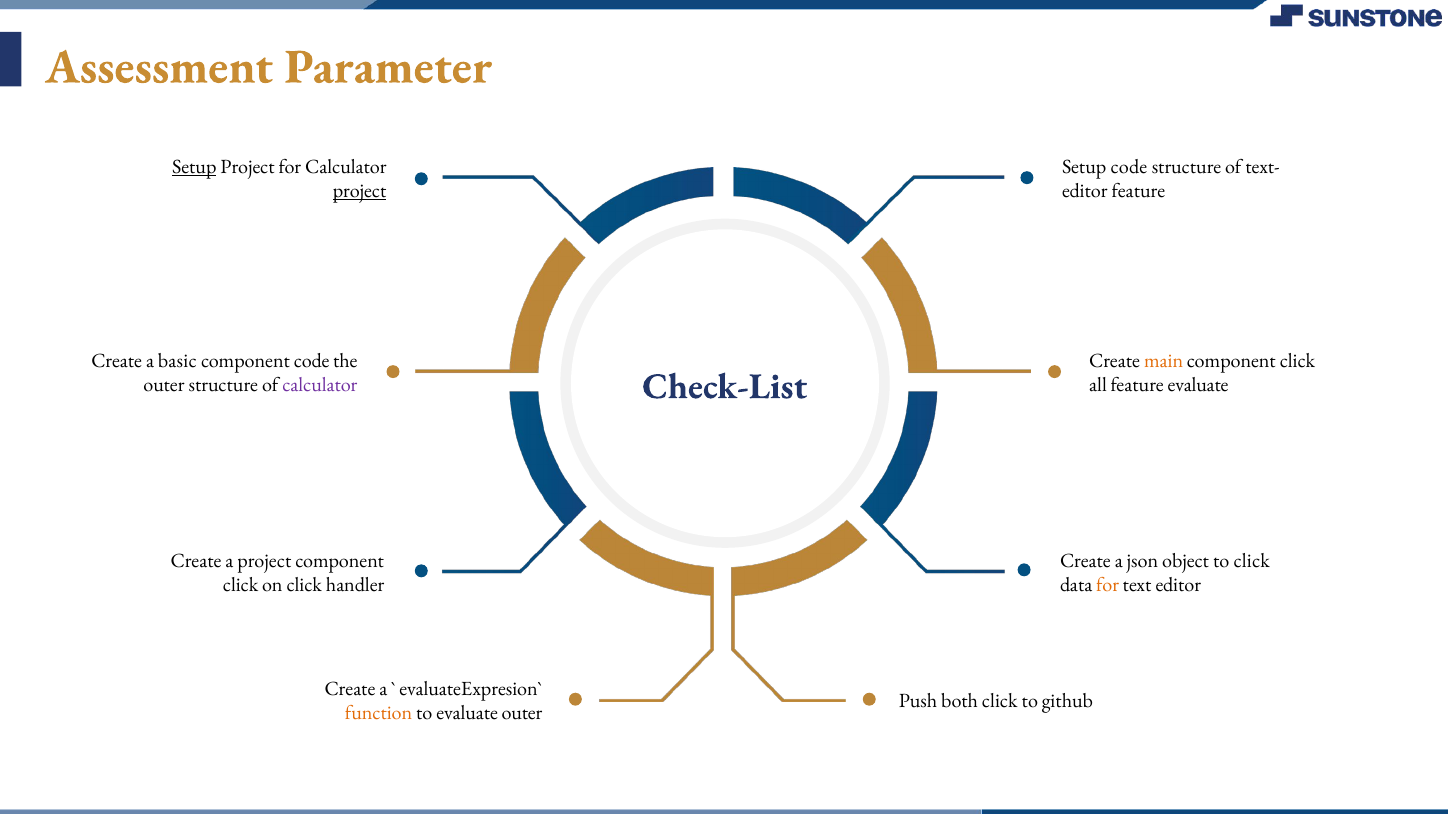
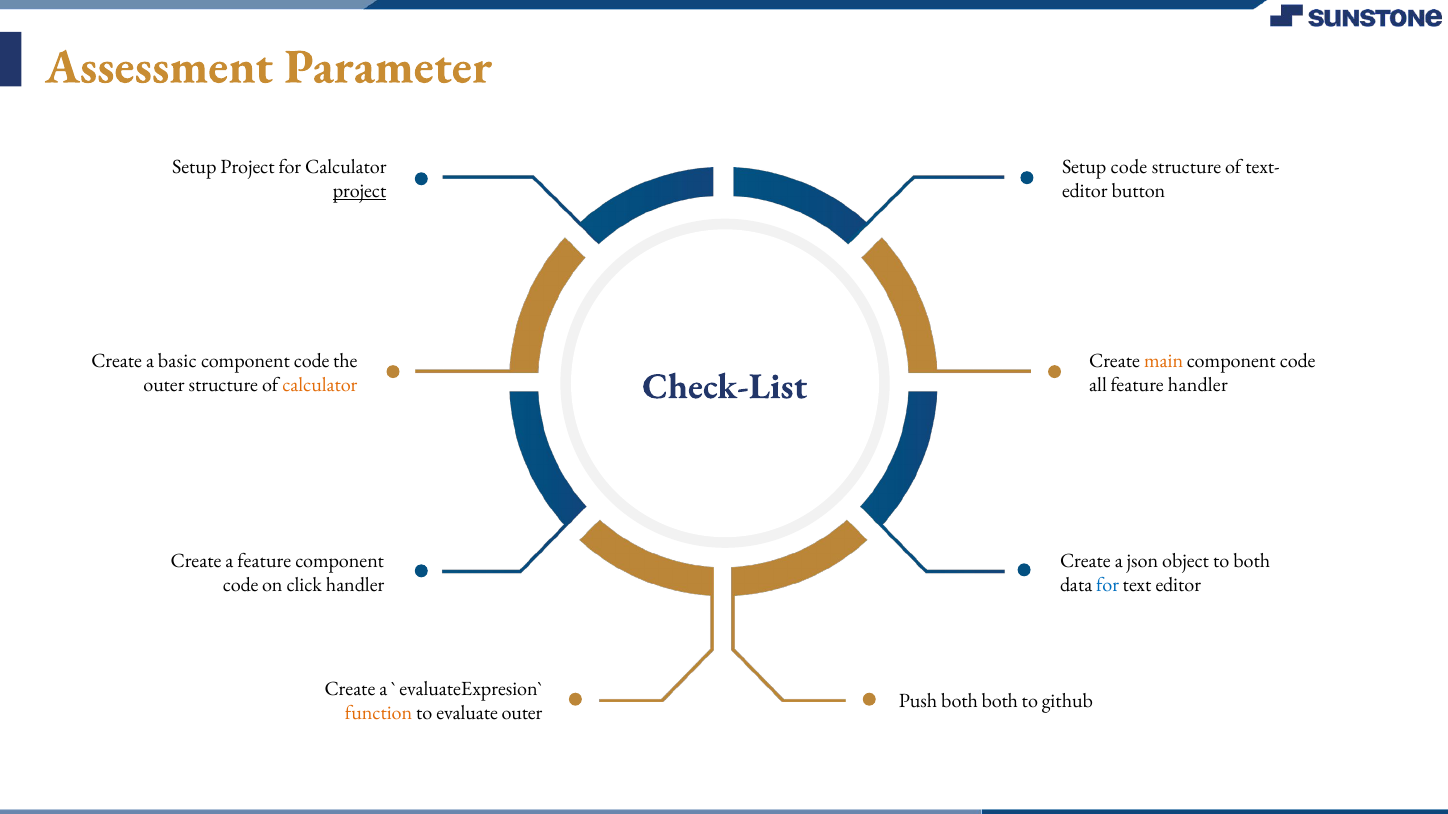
Setup at (194, 167) underline: present -> none
editor feature: feature -> button
click at (1298, 361): click -> code
calculator at (320, 385) colour: purple -> orange
feature evaluate: evaluate -> handler
a project: project -> feature
to click: click -> both
click at (241, 585): click -> code
for at (1108, 585) colour: orange -> blue
both click: click -> both
